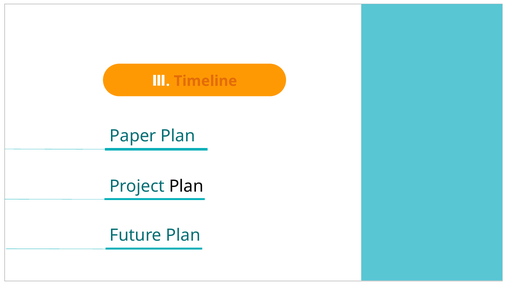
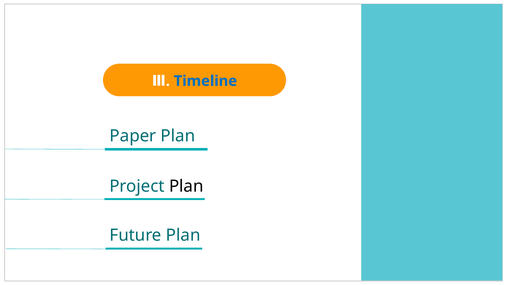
Timeline colour: orange -> blue
